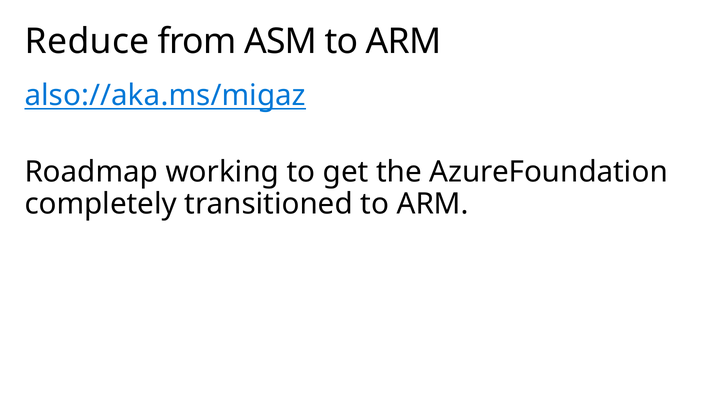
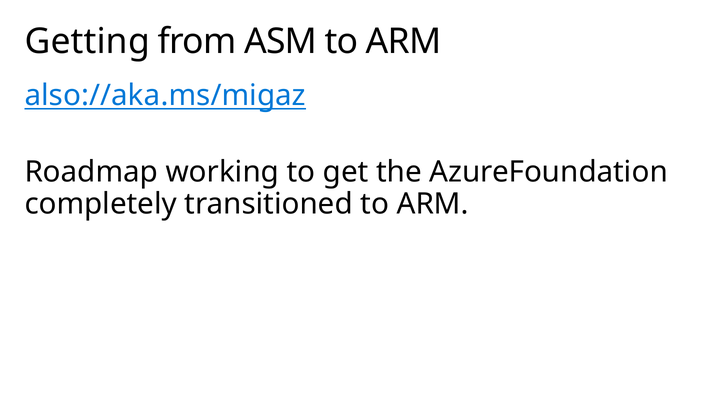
Reduce: Reduce -> Getting
